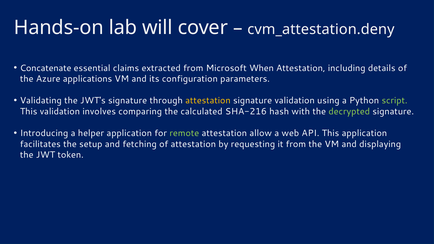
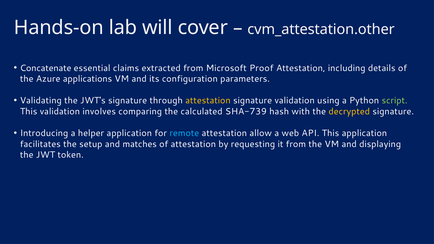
cvm_attestation.deny: cvm_attestation.deny -> cvm_attestation.other
When: When -> Proof
SHA-216: SHA-216 -> SHA-739
decrypted colour: light green -> yellow
remote colour: light green -> light blue
fetching: fetching -> matches
